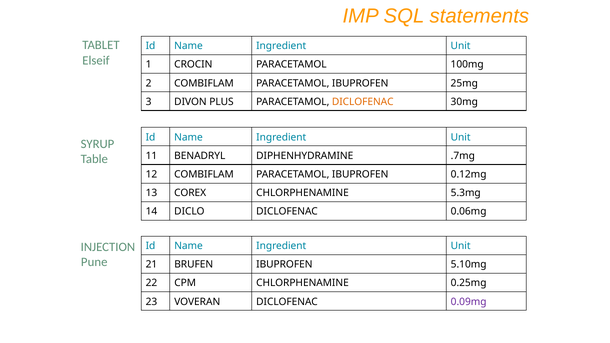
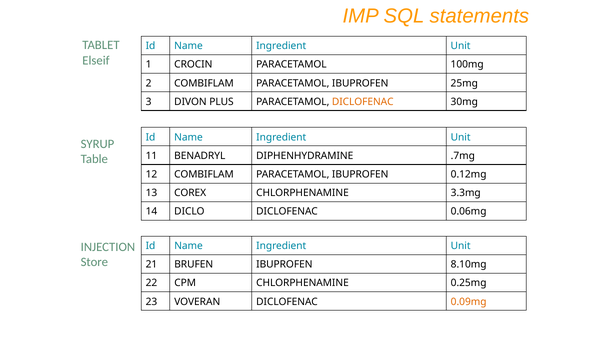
5.3mg: 5.3mg -> 3.3mg
Pune: Pune -> Store
5.10mg: 5.10mg -> 8.10mg
0.09mg colour: purple -> orange
